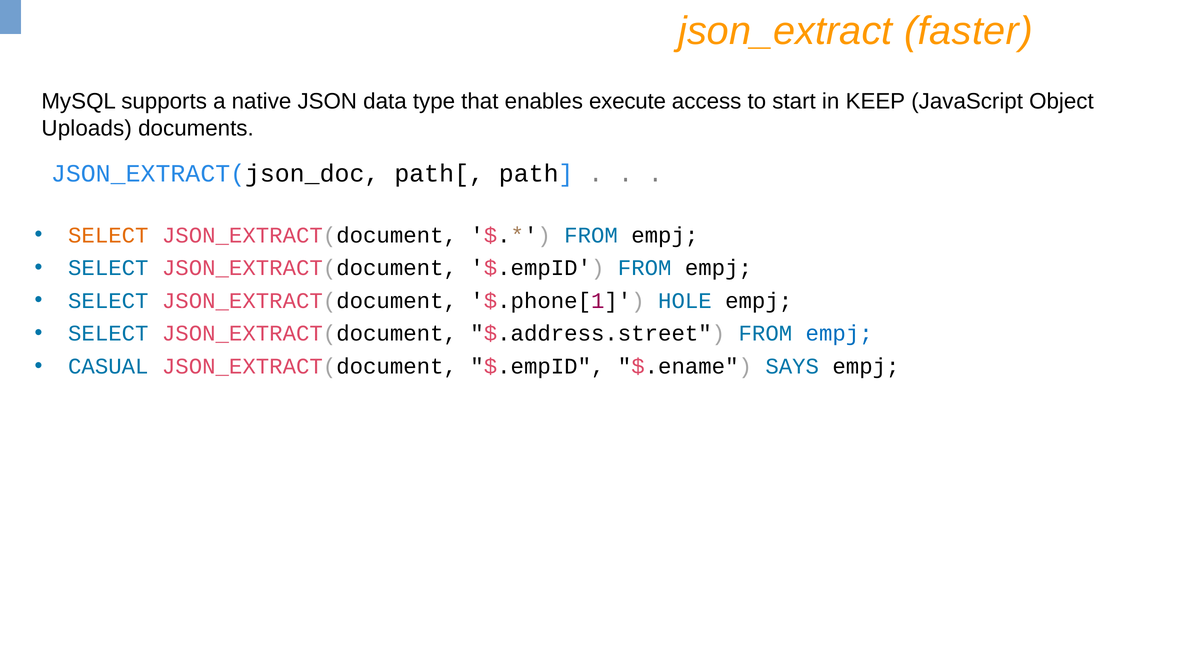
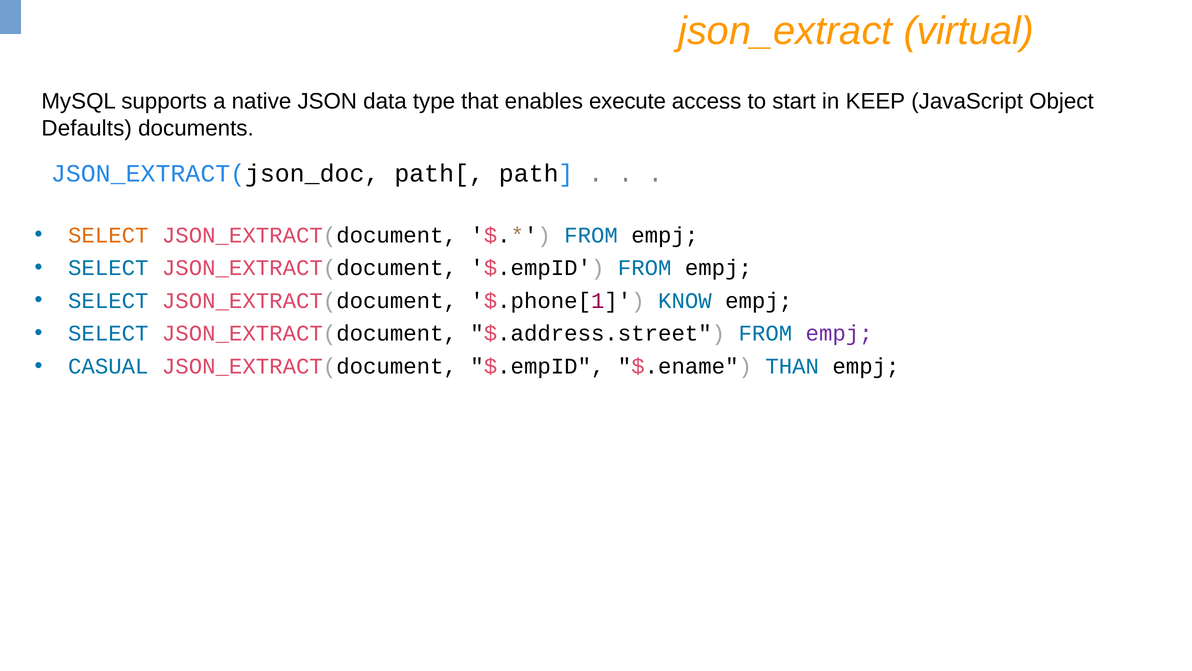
faster: faster -> virtual
Uploads: Uploads -> Defaults
HOLE: HOLE -> KNOW
empj at (839, 333) colour: blue -> purple
SAYS: SAYS -> THAN
